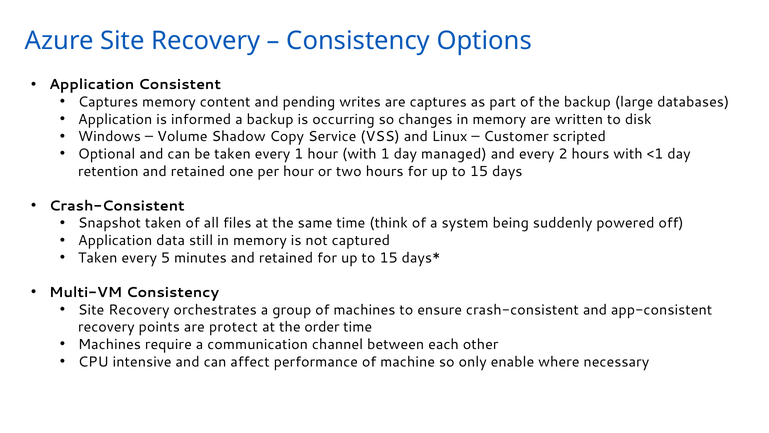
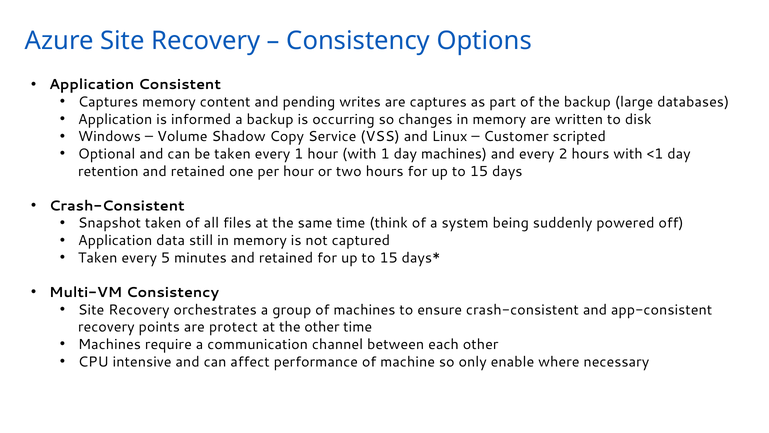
day managed: managed -> machines
the order: order -> other
